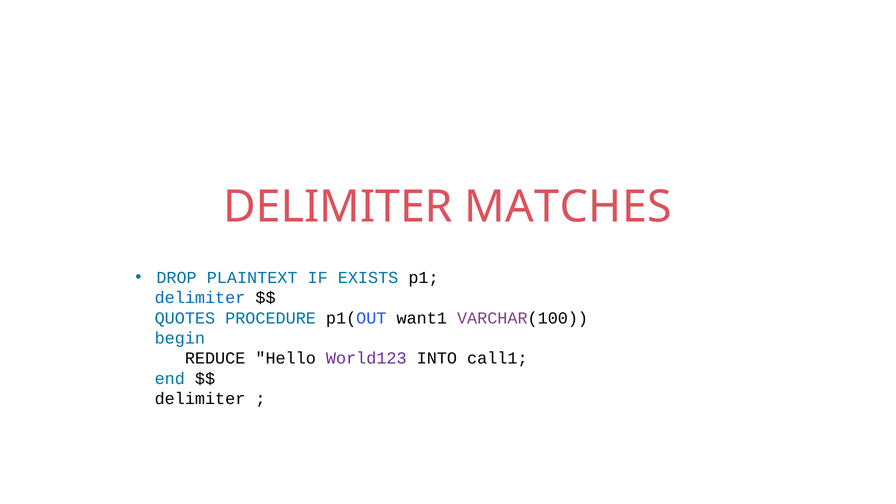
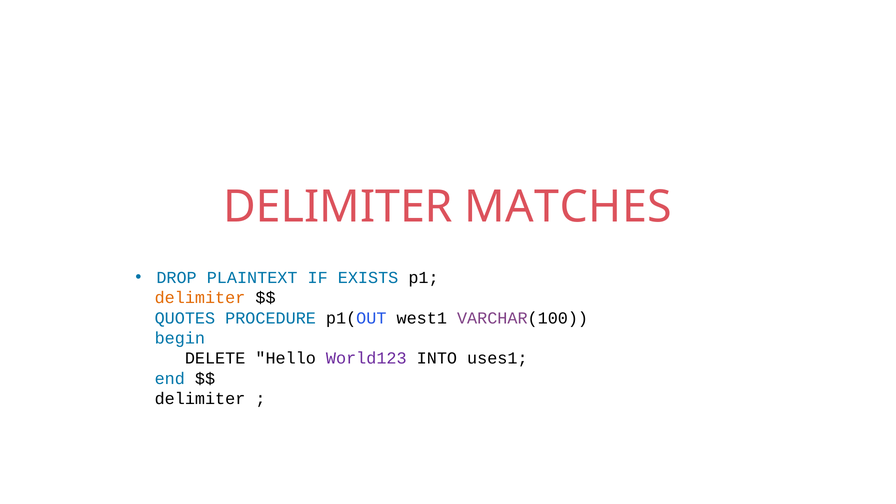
delimiter at (200, 298) colour: blue -> orange
want1: want1 -> west1
REDUCE: REDUCE -> DELETE
call1: call1 -> uses1
